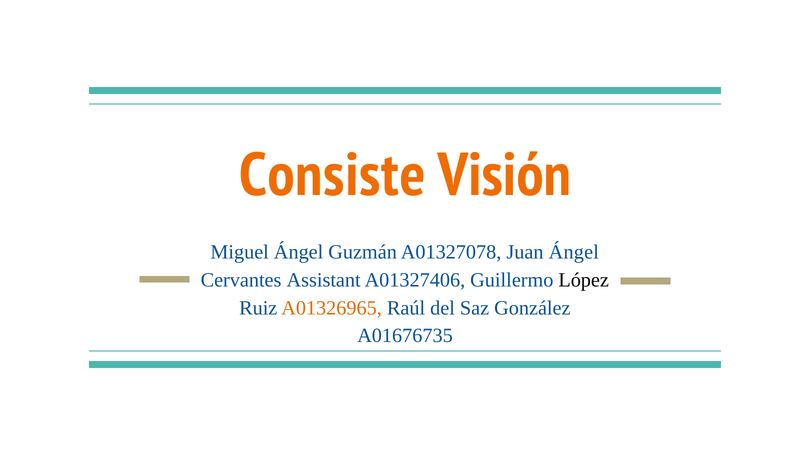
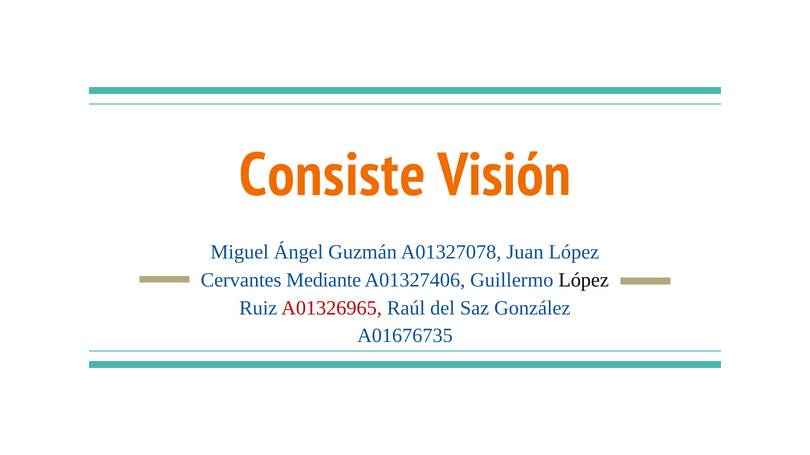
Juan Ángel: Ángel -> López
Assistant: Assistant -> Mediante
A01326965 colour: orange -> red
